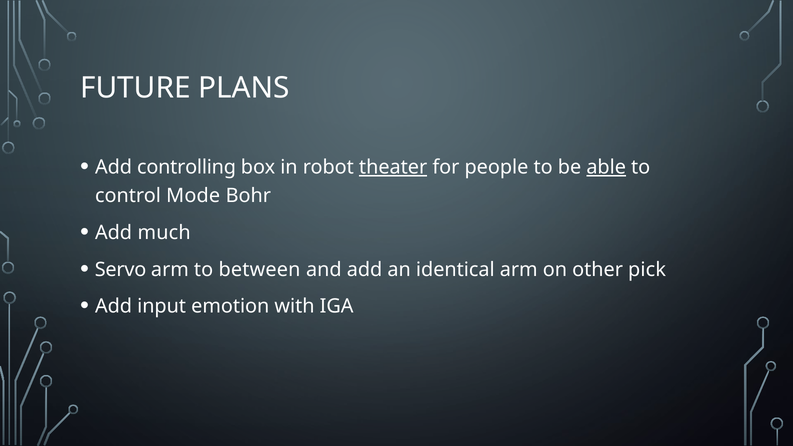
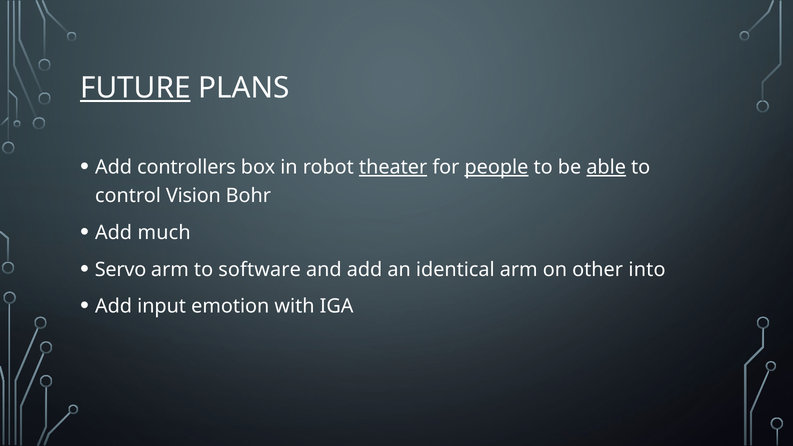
FUTURE underline: none -> present
controlling: controlling -> controllers
people underline: none -> present
Mode: Mode -> Vision
between: between -> software
pick: pick -> into
